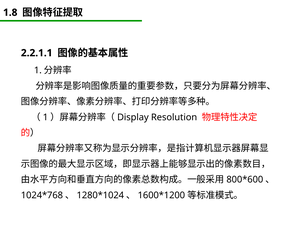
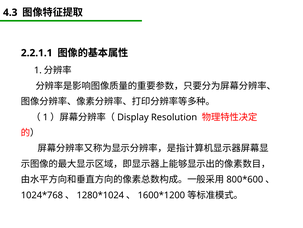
1.8: 1.8 -> 4.3
